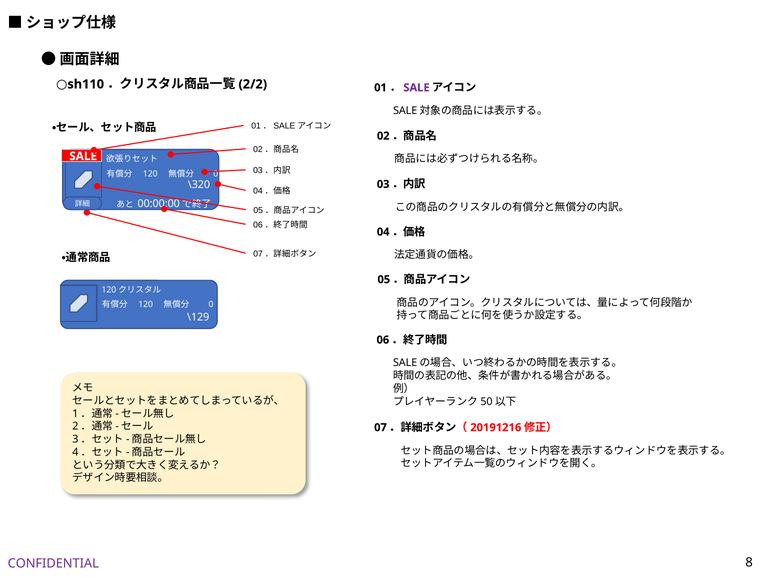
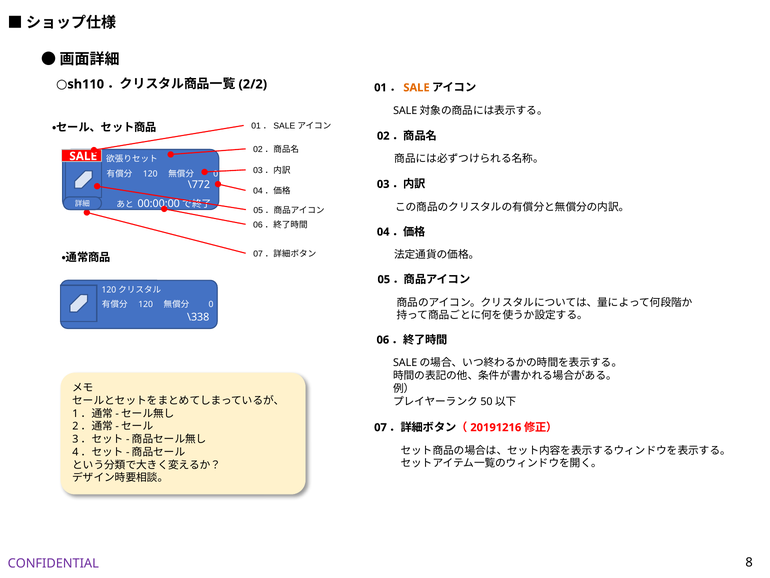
SALE at (416, 88) colour: purple -> orange
\320: \320 -> \772
\129: \129 -> \338
